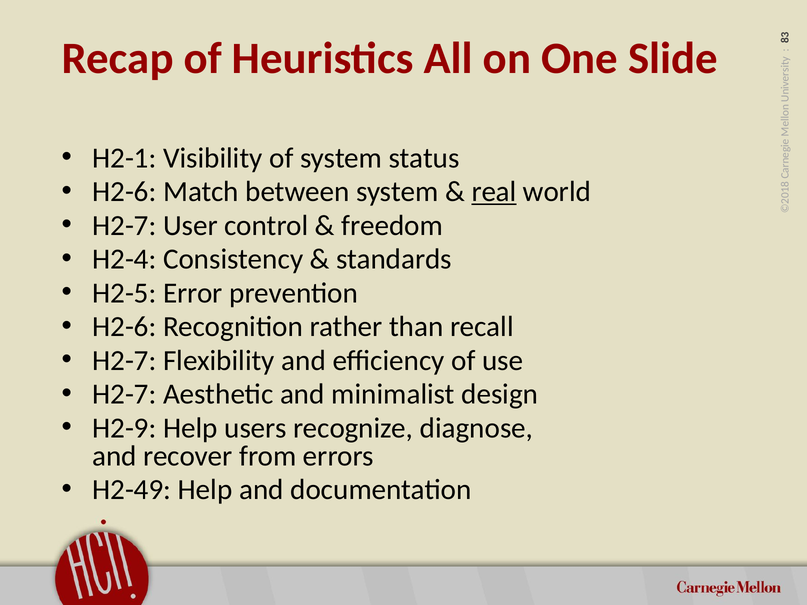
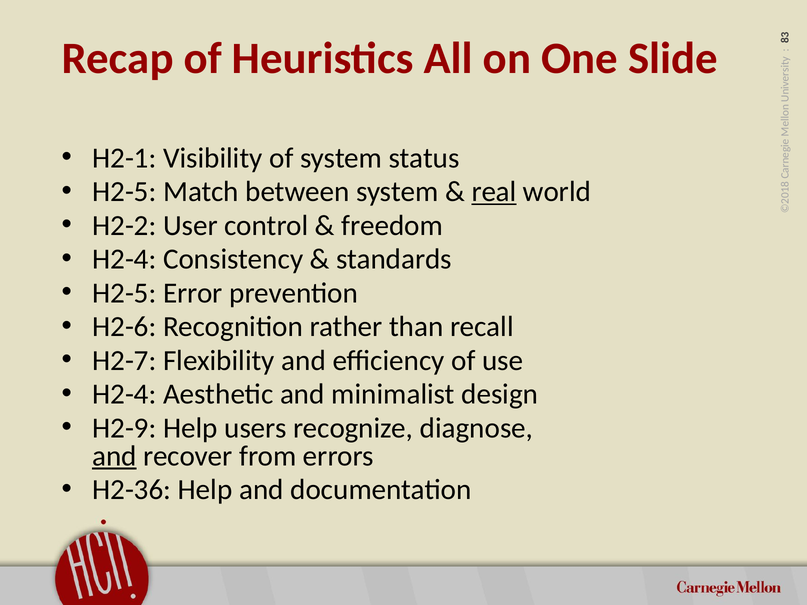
H2-6 at (124, 192): H2-6 -> H2-5
H2-7 at (124, 226): H2-7 -> H2-2
H2-7 at (124, 394): H2-7 -> H2-4
and at (114, 456) underline: none -> present
H2-49: H2-49 -> H2-36
